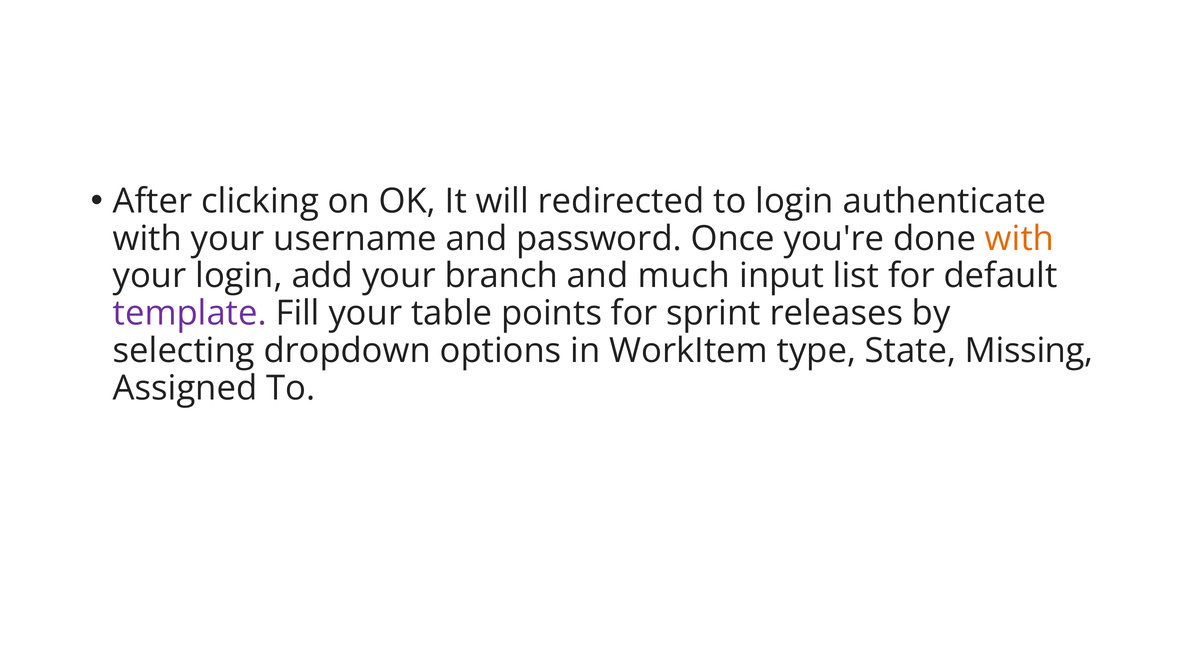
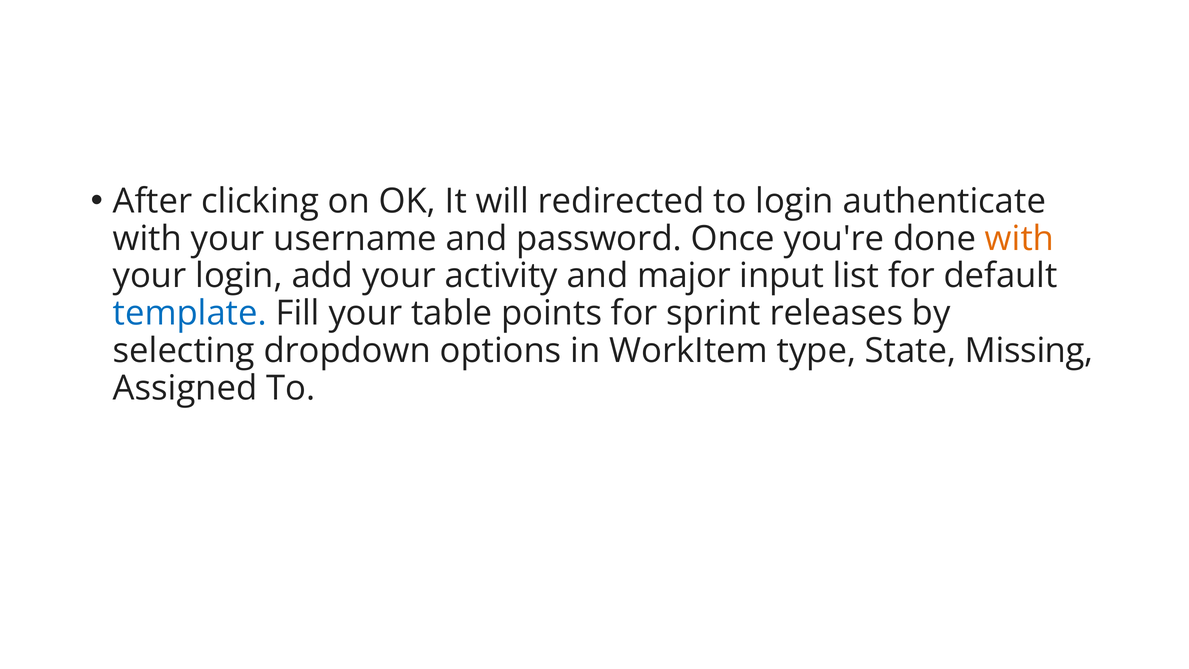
branch: branch -> activity
much: much -> major
template colour: purple -> blue
